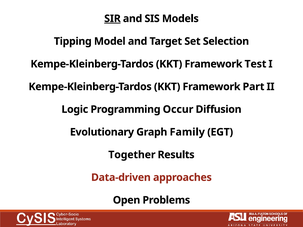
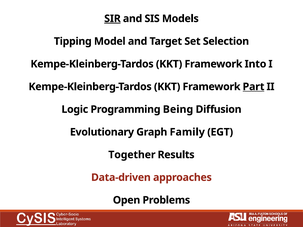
Test: Test -> Into
Part underline: none -> present
Occur: Occur -> Being
